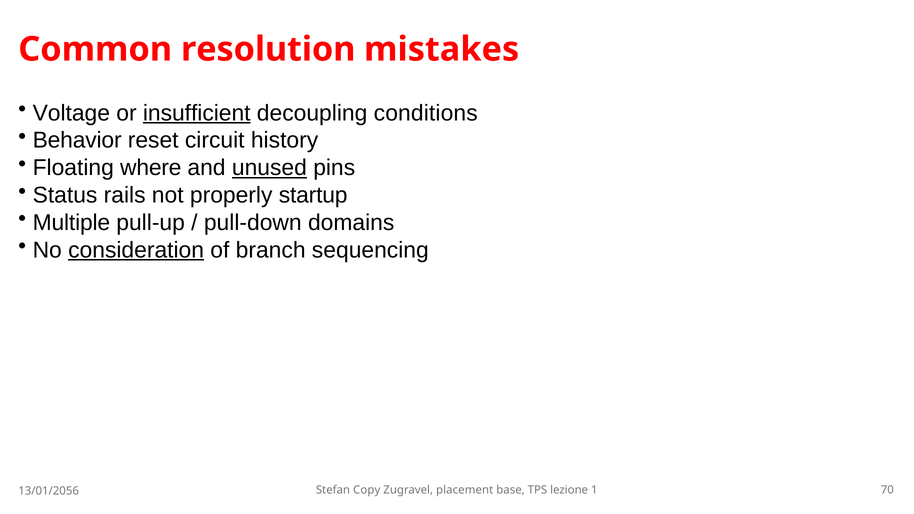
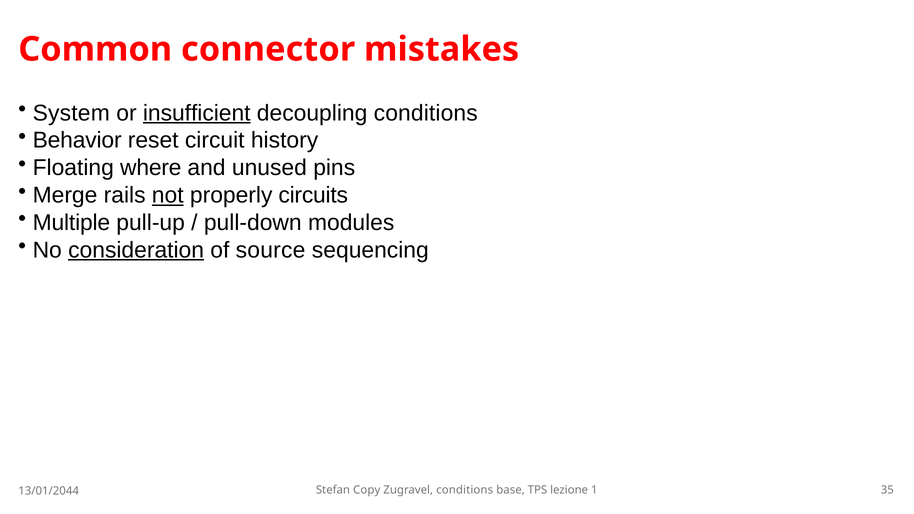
resolution: resolution -> connector
Voltage: Voltage -> System
unused underline: present -> none
Status: Status -> Merge
not underline: none -> present
startup: startup -> circuits
domains: domains -> modules
branch: branch -> source
Zugravel placement: placement -> conditions
70: 70 -> 35
13/01/2056: 13/01/2056 -> 13/01/2044
